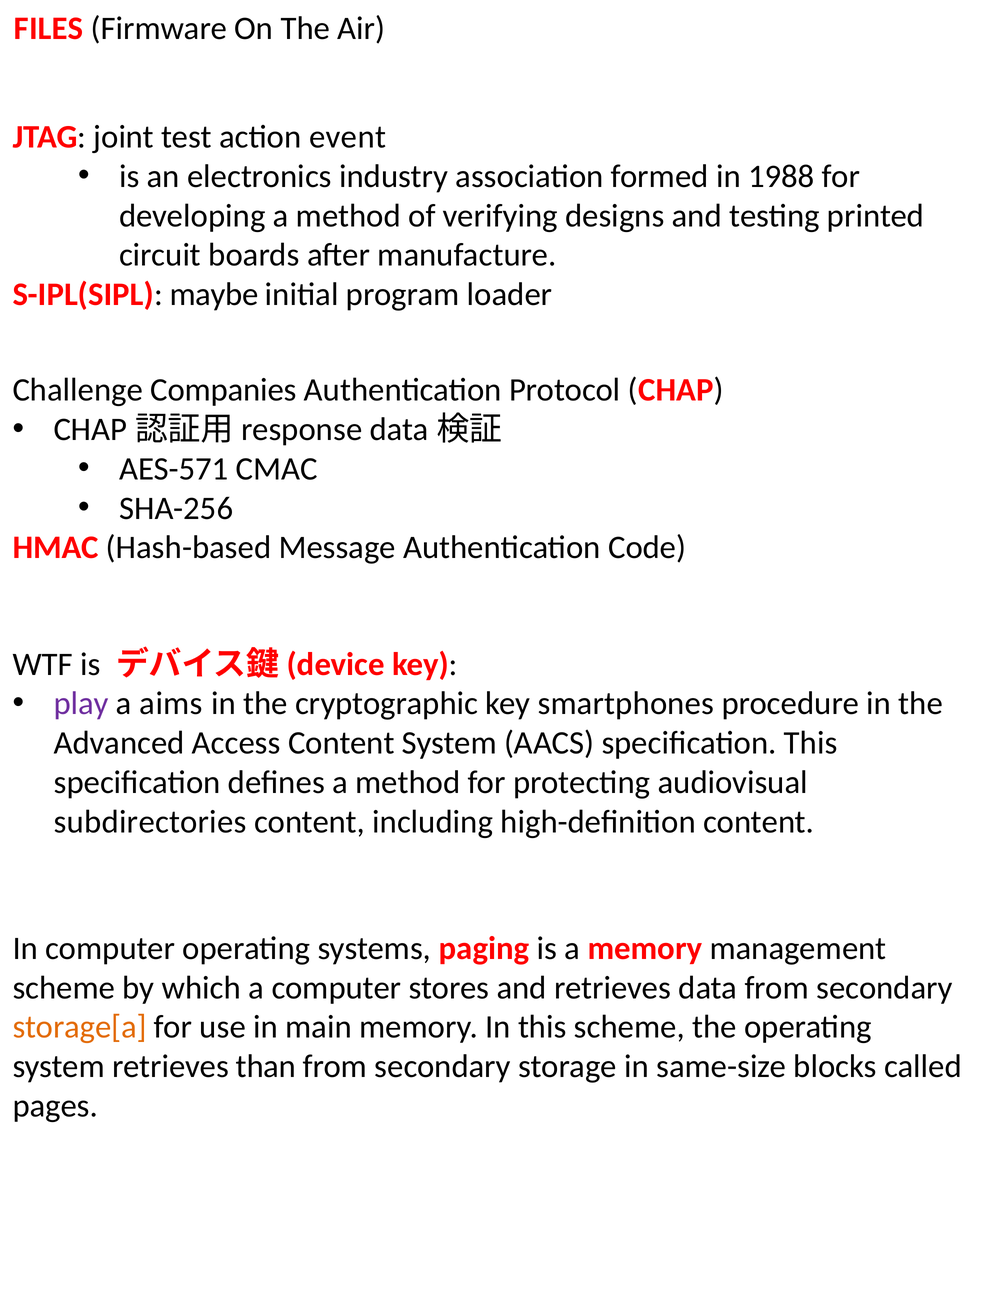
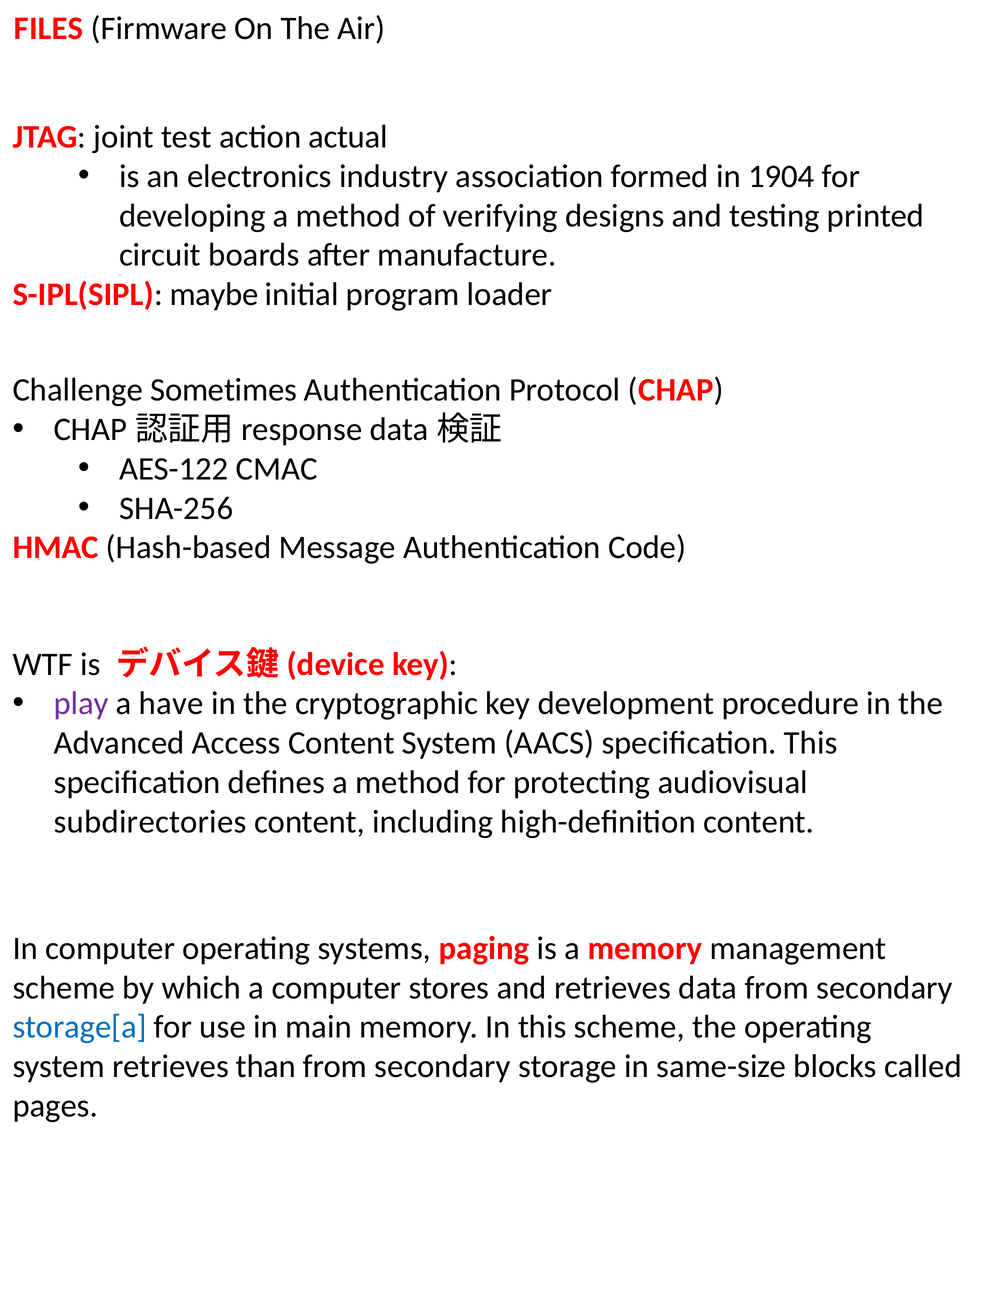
event: event -> actual
1988: 1988 -> 1904
Companies: Companies -> Sometimes
AES-571: AES-571 -> AES-122
aims: aims -> have
smartphones: smartphones -> development
storage[a colour: orange -> blue
